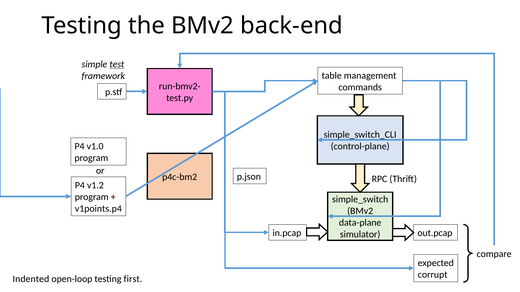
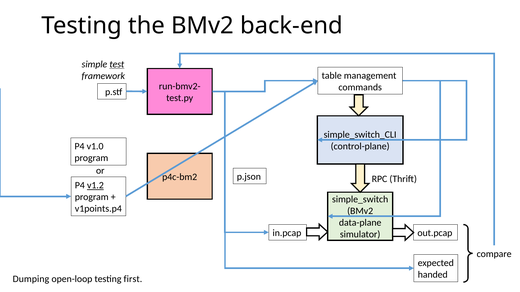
v1.2 underline: none -> present
corrupt: corrupt -> handed
Indented: Indented -> Dumping
